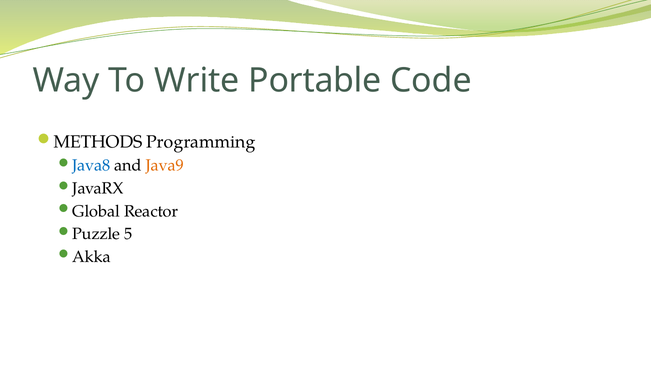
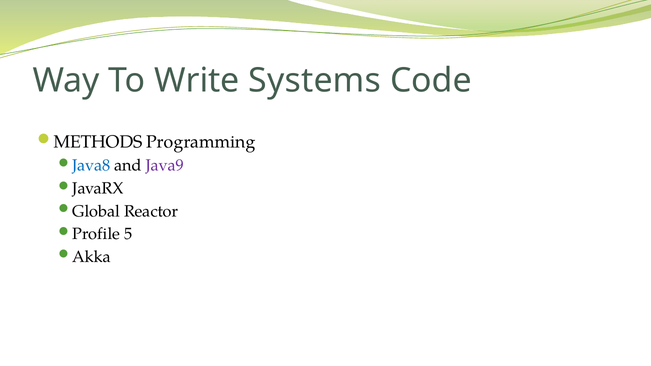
Portable: Portable -> Systems
Java9 colour: orange -> purple
Puzzle: Puzzle -> Profile
